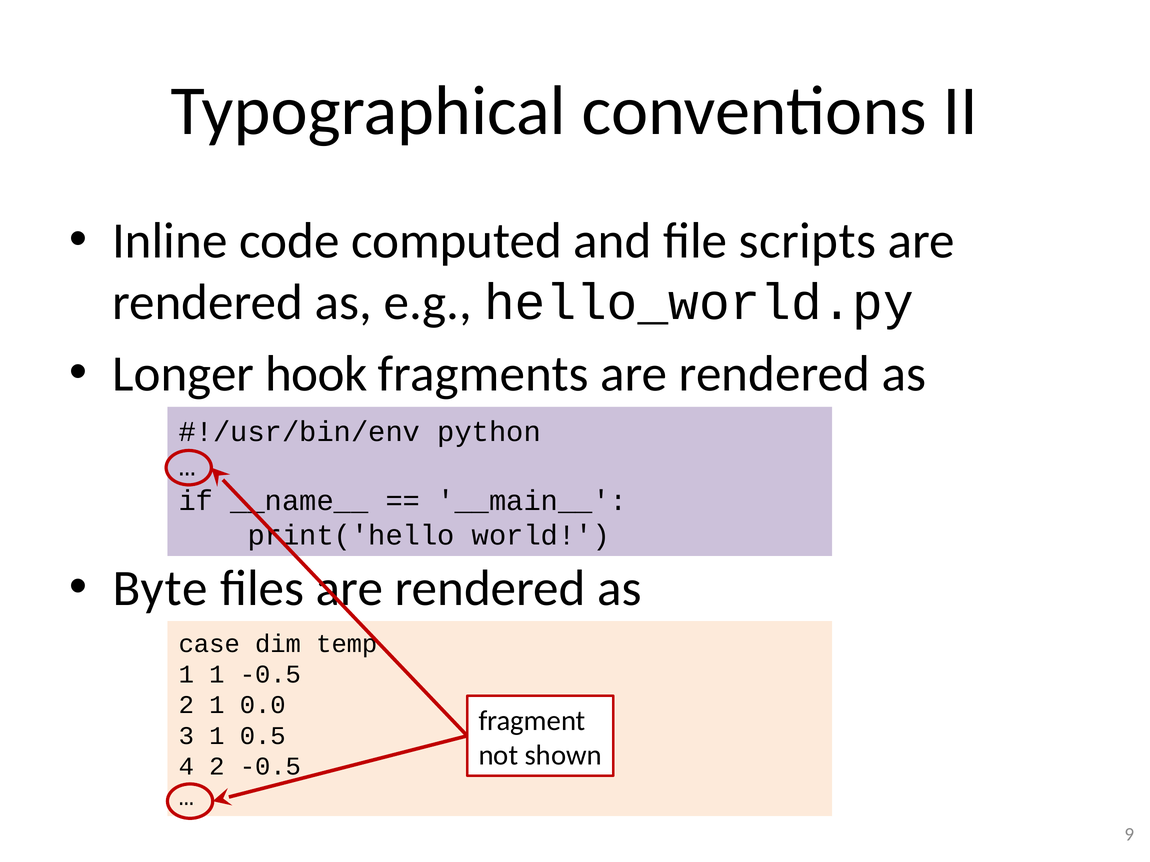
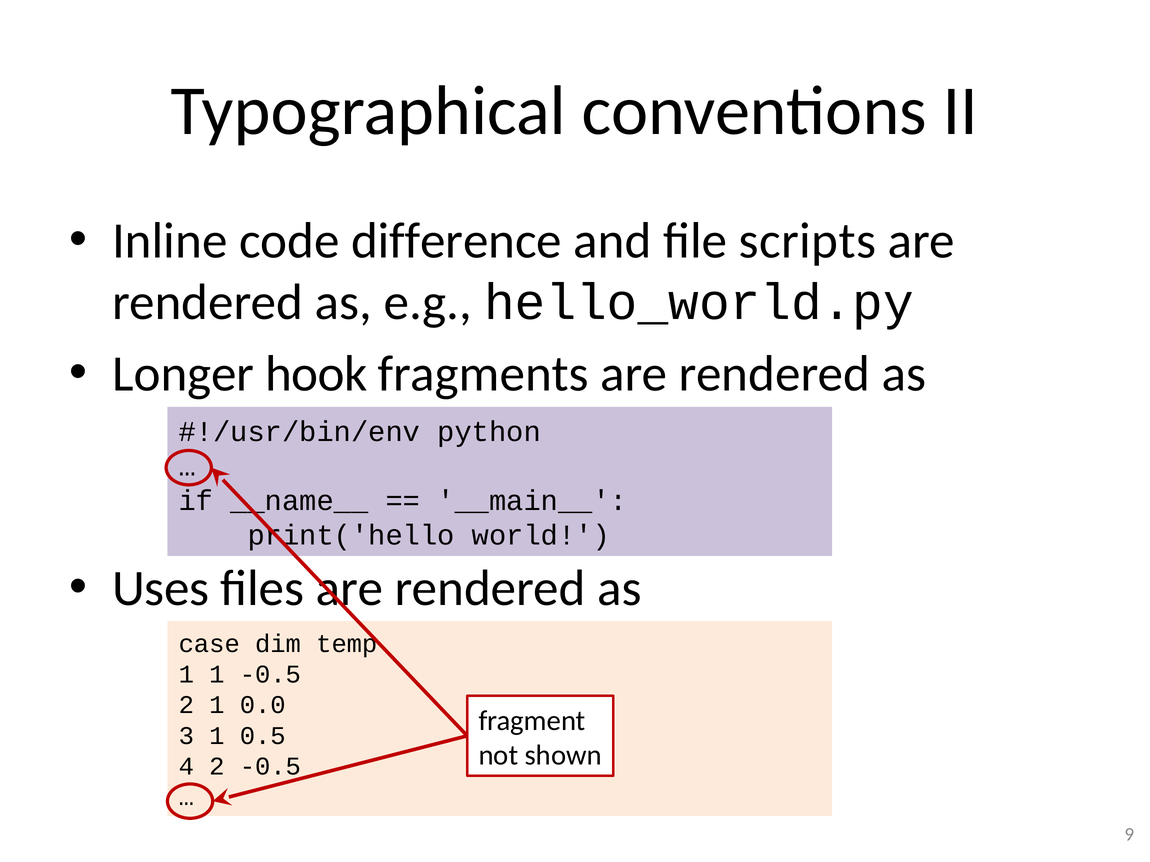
computed: computed -> difference
Byte: Byte -> Uses
